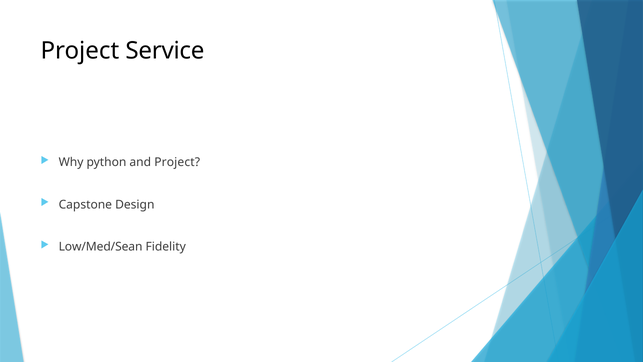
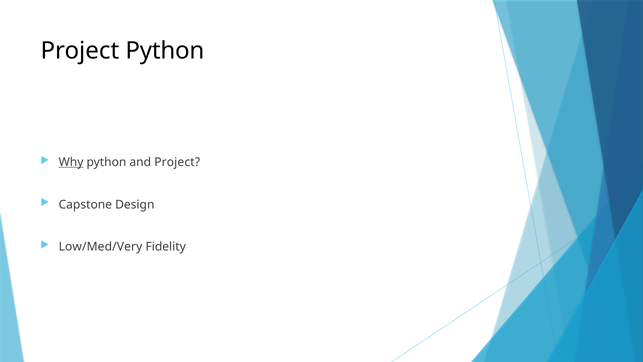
Project Service: Service -> Python
Why underline: none -> present
Low/Med/Sean: Low/Med/Sean -> Low/Med/Very
